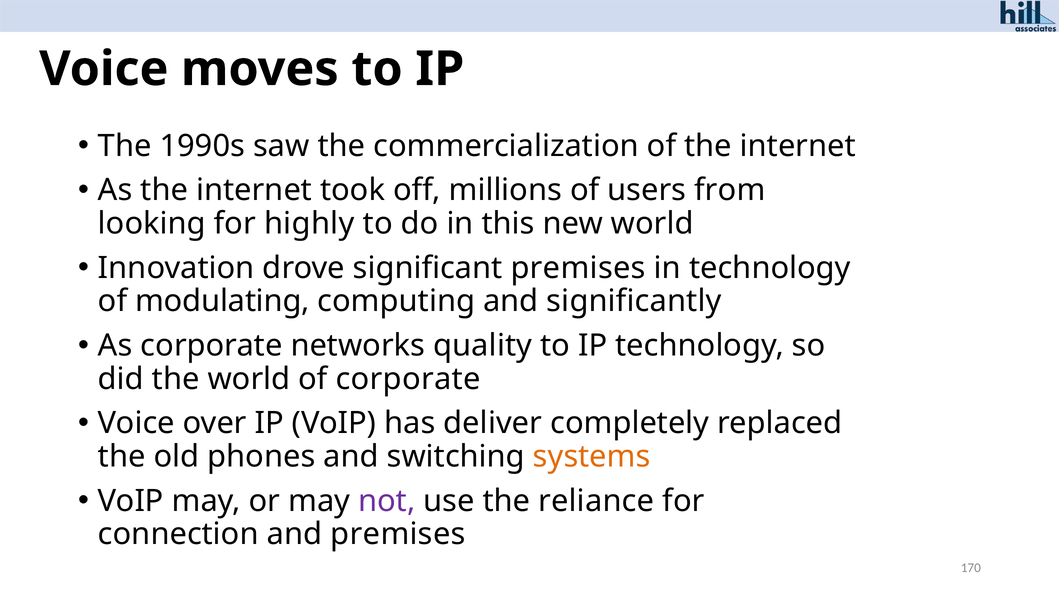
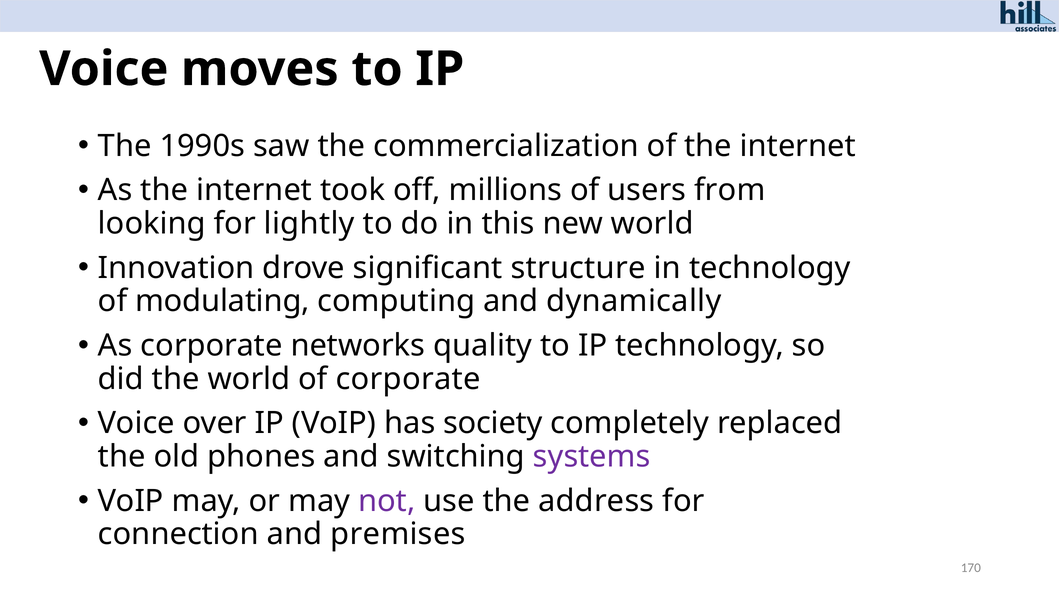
highly: highly -> lightly
significant premises: premises -> structure
significantly: significantly -> dynamically
deliver: deliver -> society
systems colour: orange -> purple
reliance: reliance -> address
